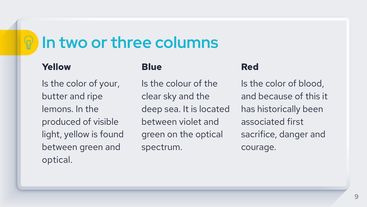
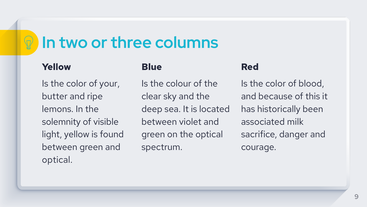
produced: produced -> solemnity
first: first -> milk
